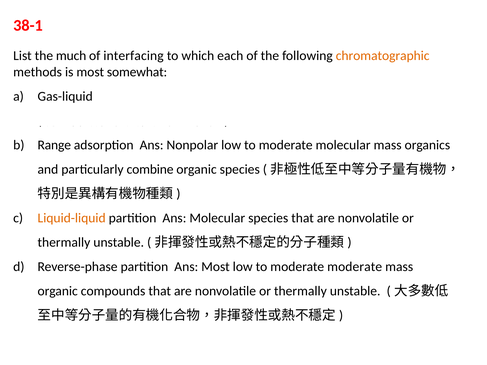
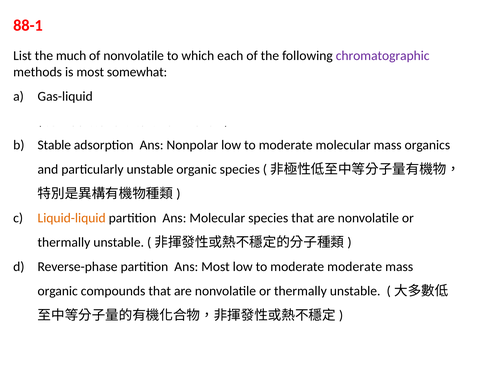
38-1: 38-1 -> 88-1
of interfacing: interfacing -> nonvolatile
chromatographic colour: orange -> purple
Range at (54, 145): Range -> Stable
particularly combine: combine -> unstable
